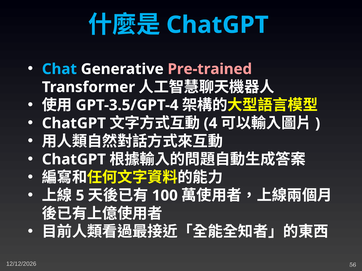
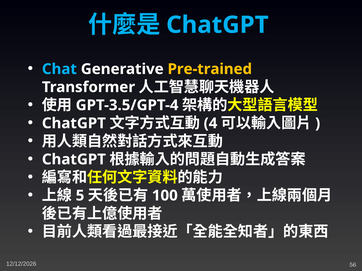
Pre-trained colour: pink -> yellow
